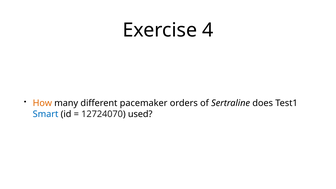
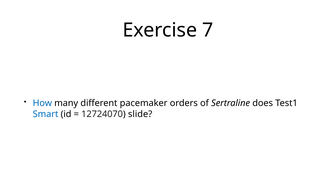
4: 4 -> 7
How colour: orange -> blue
used: used -> slide
